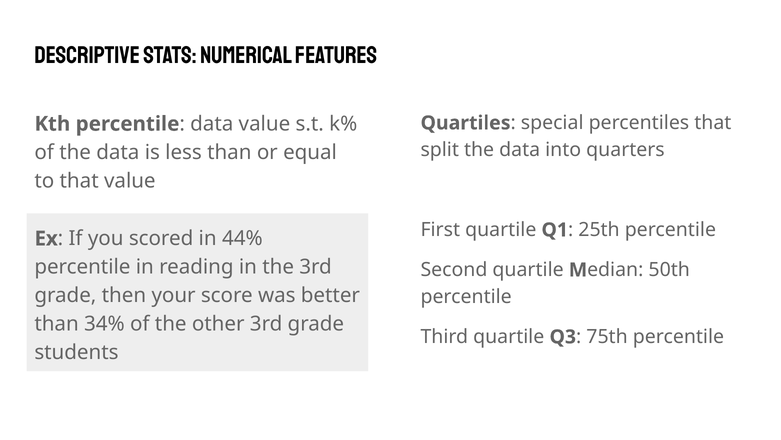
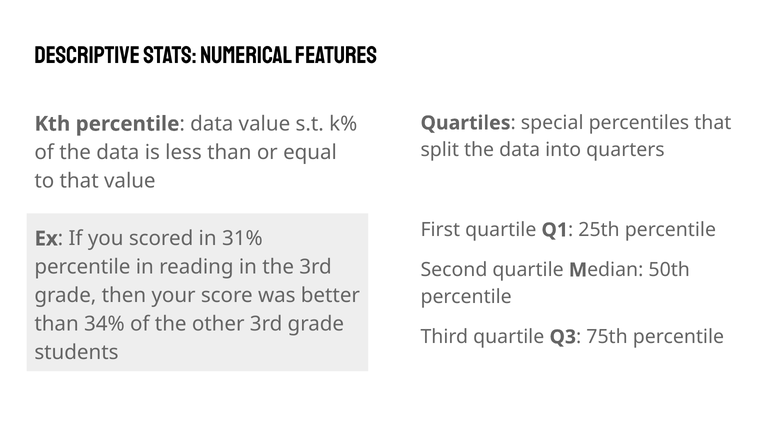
44%: 44% -> 31%
